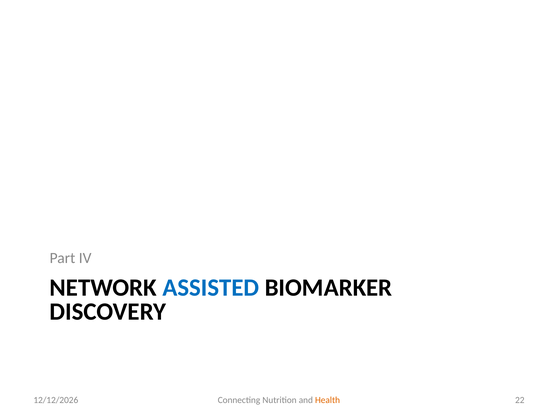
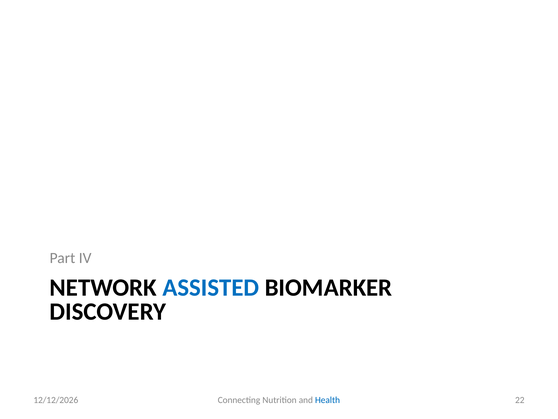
Health colour: orange -> blue
